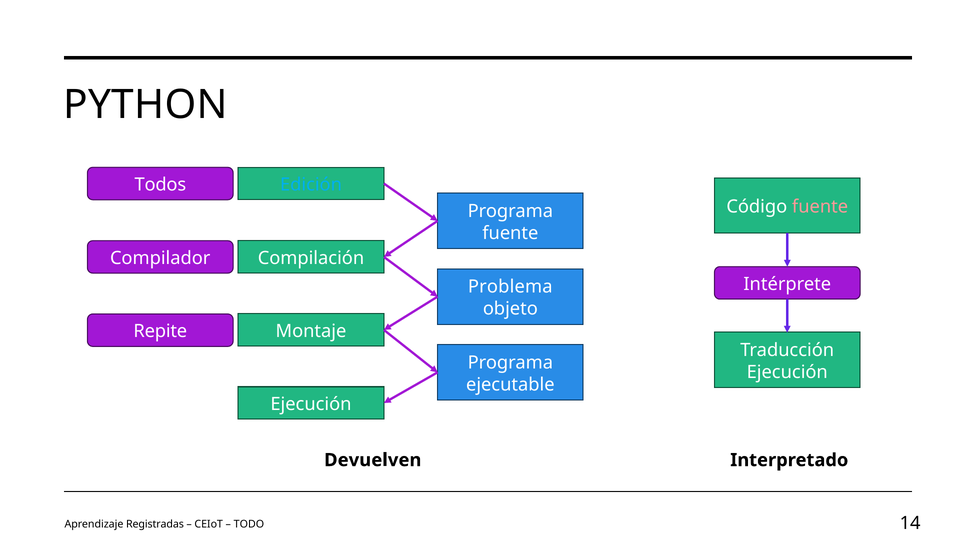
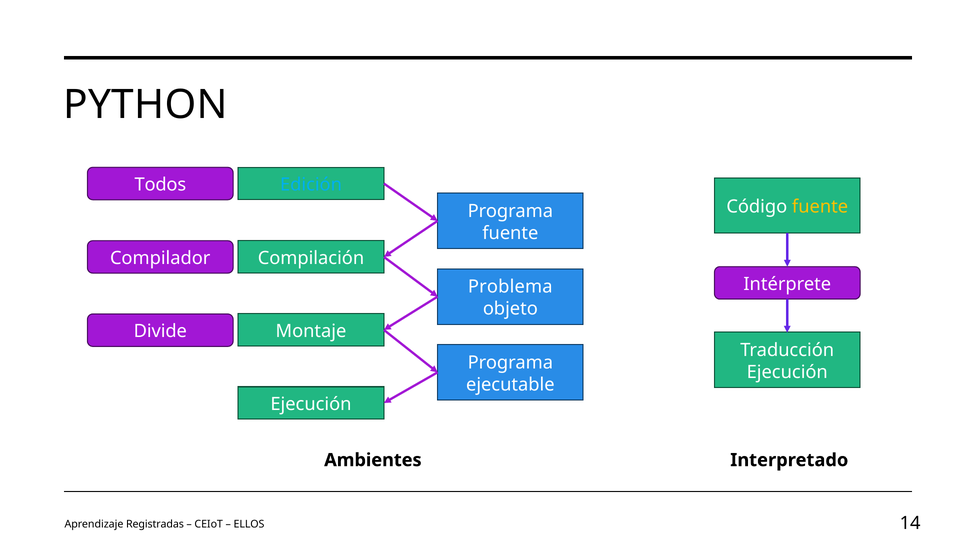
fuente at (820, 207) colour: pink -> yellow
Repite: Repite -> Divide
Devuelven: Devuelven -> Ambientes
TODO: TODO -> ELLOS
